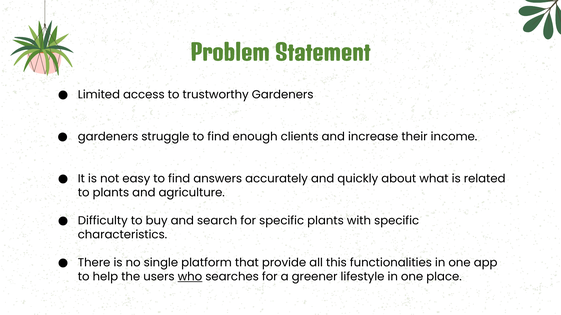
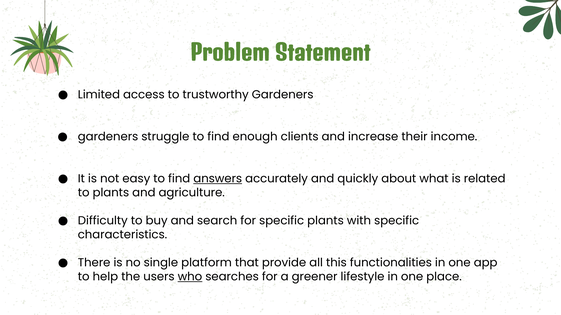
answers underline: none -> present
